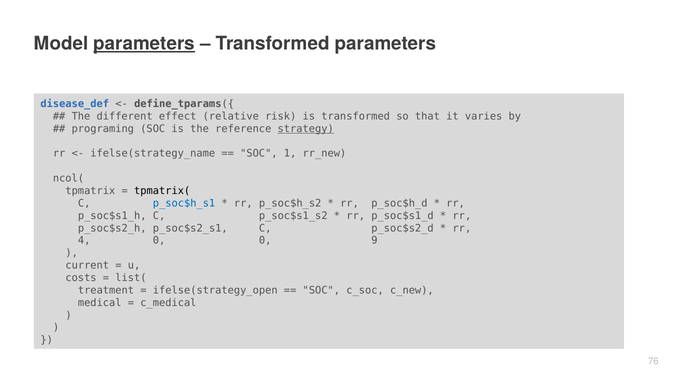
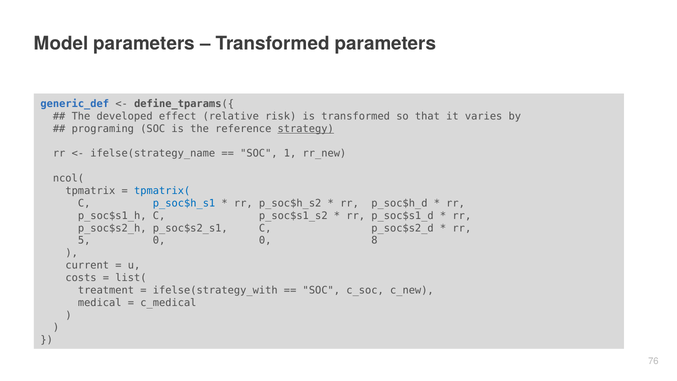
parameters at (144, 44) underline: present -> none
disease_def: disease_def -> generic_def
different: different -> developed
tpmatrix( colour: black -> blue
4: 4 -> 5
9: 9 -> 8
ifelse(strategy_open: ifelse(strategy_open -> ifelse(strategy_with
